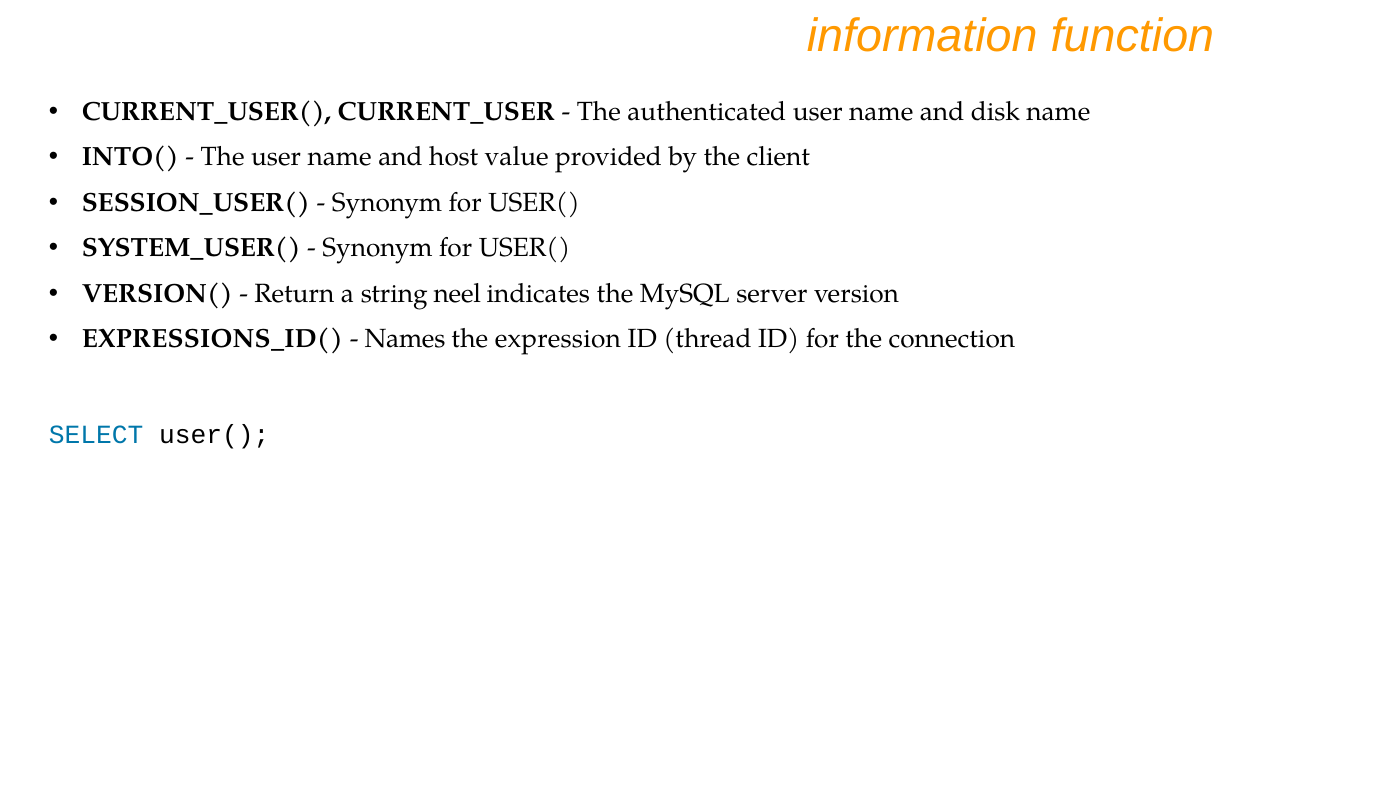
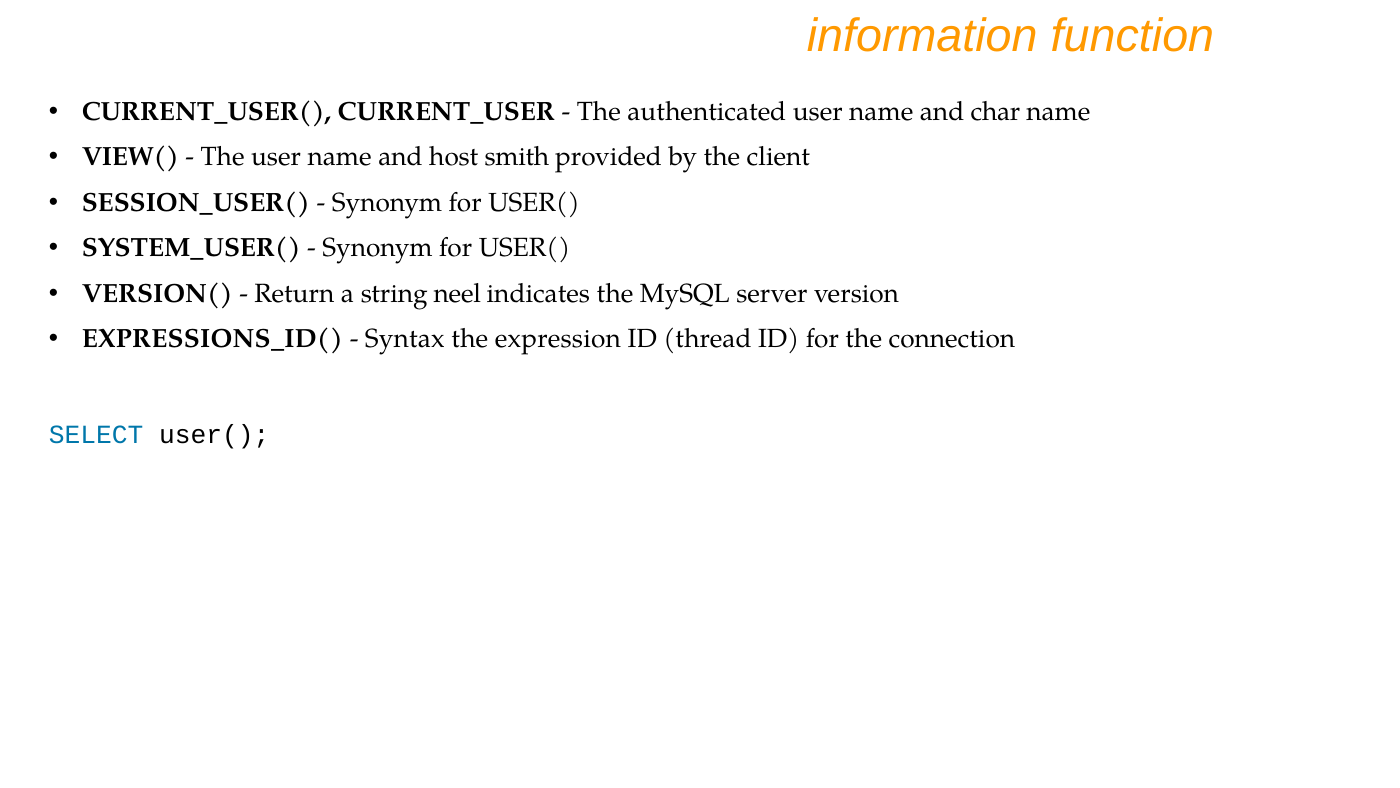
disk: disk -> char
INTO(: INTO( -> VIEW(
value: value -> smith
Names: Names -> Syntax
